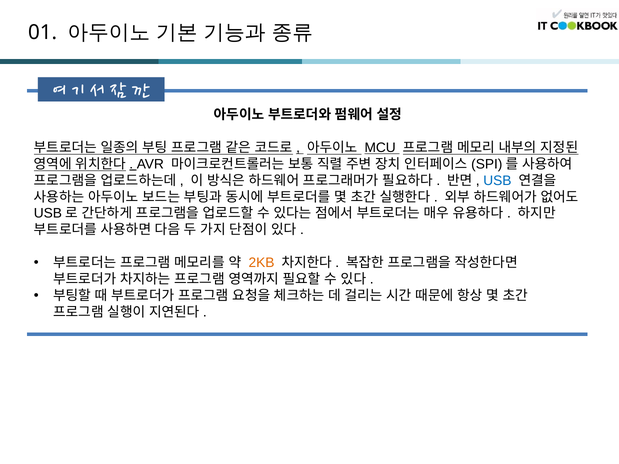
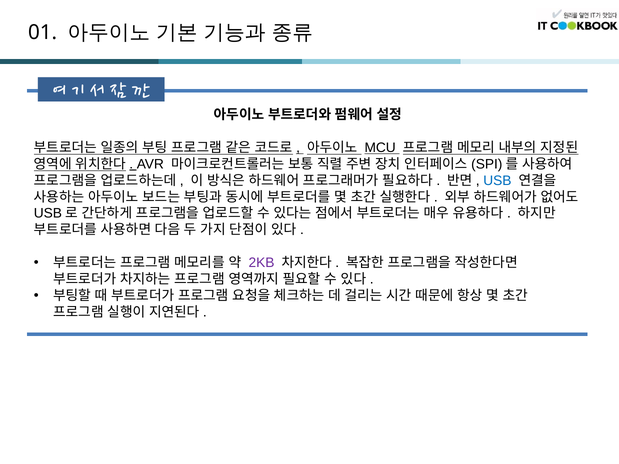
2KB colour: orange -> purple
